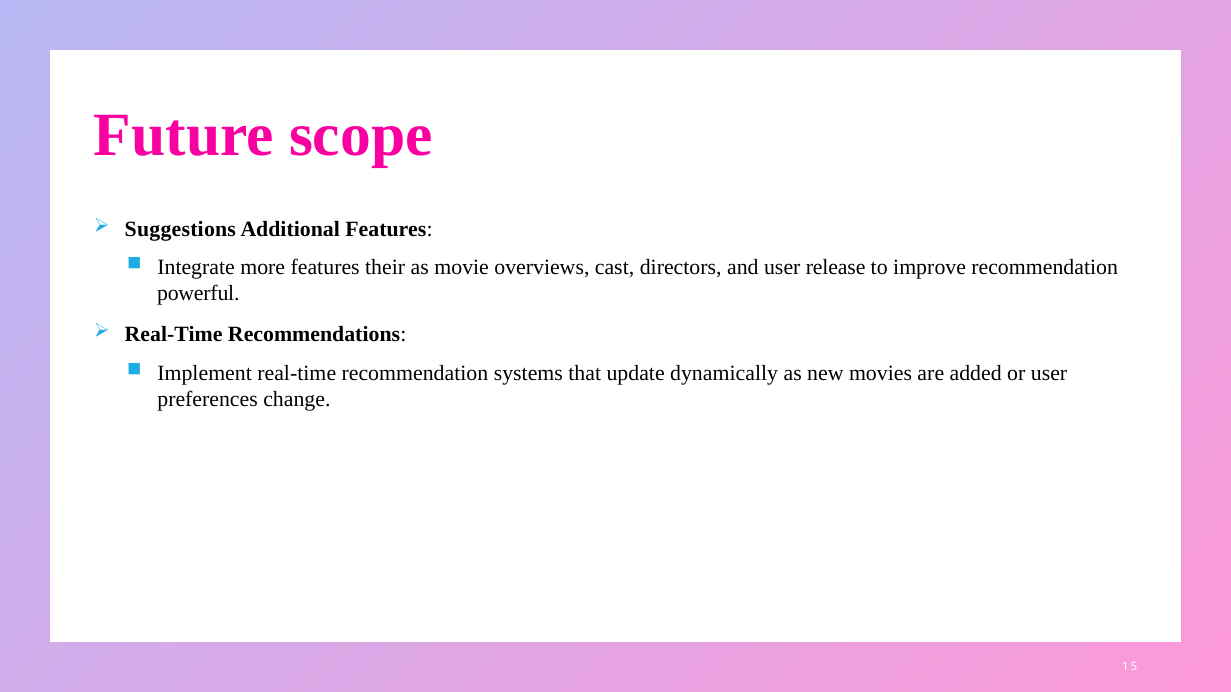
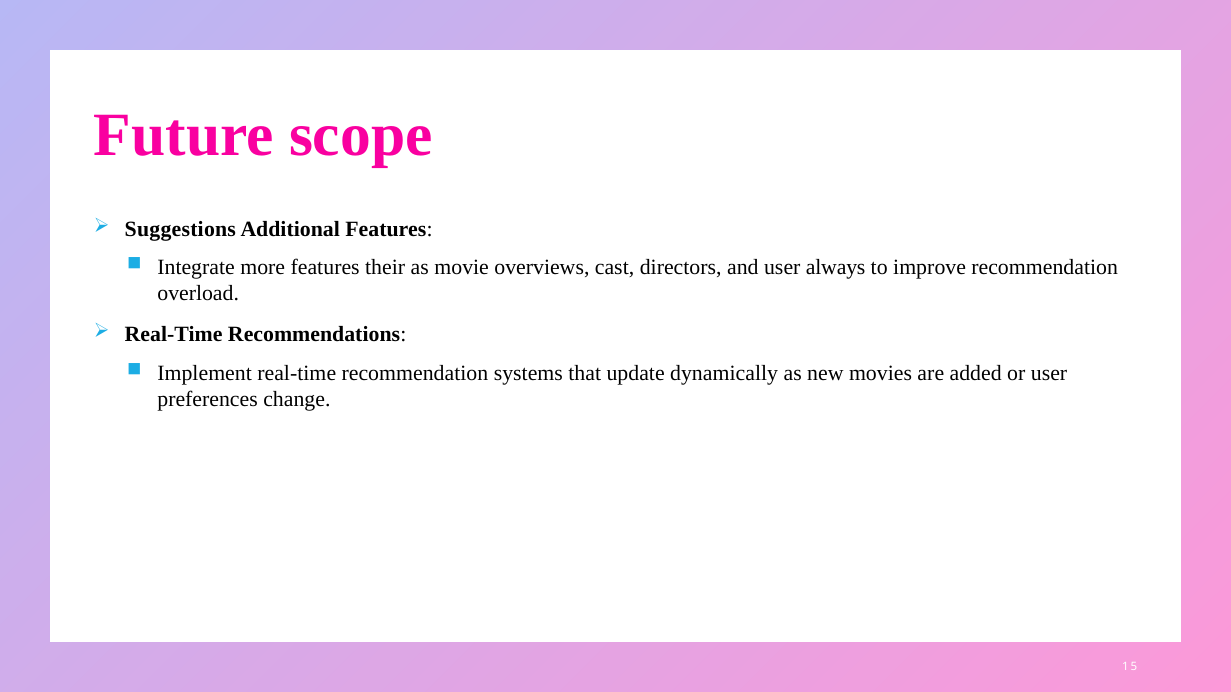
release: release -> always
powerful: powerful -> overload
